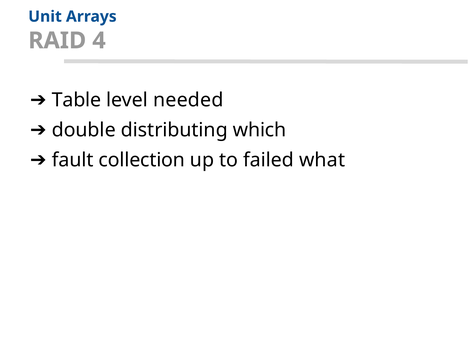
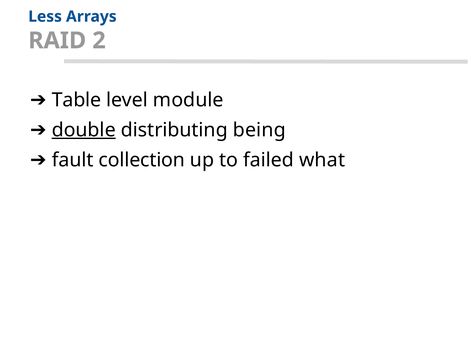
Unit: Unit -> Less
4: 4 -> 2
needed: needed -> module
double underline: none -> present
which: which -> being
